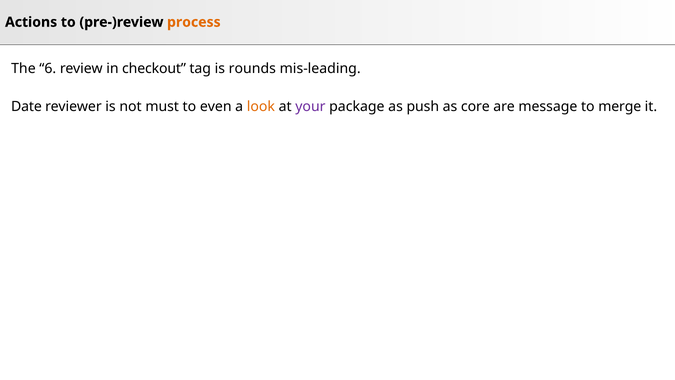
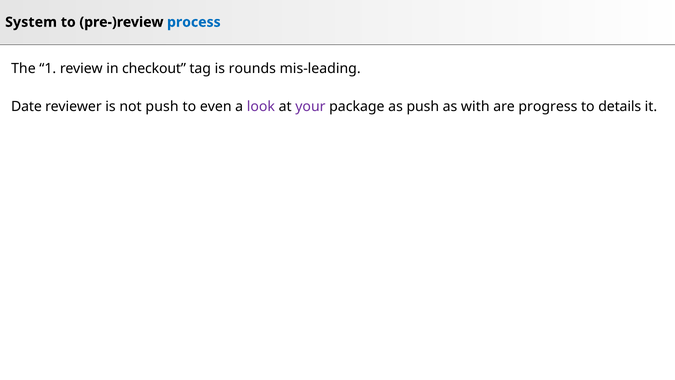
Actions: Actions -> System
process colour: orange -> blue
6: 6 -> 1
not must: must -> push
look colour: orange -> purple
core: core -> with
message: message -> progress
merge: merge -> details
